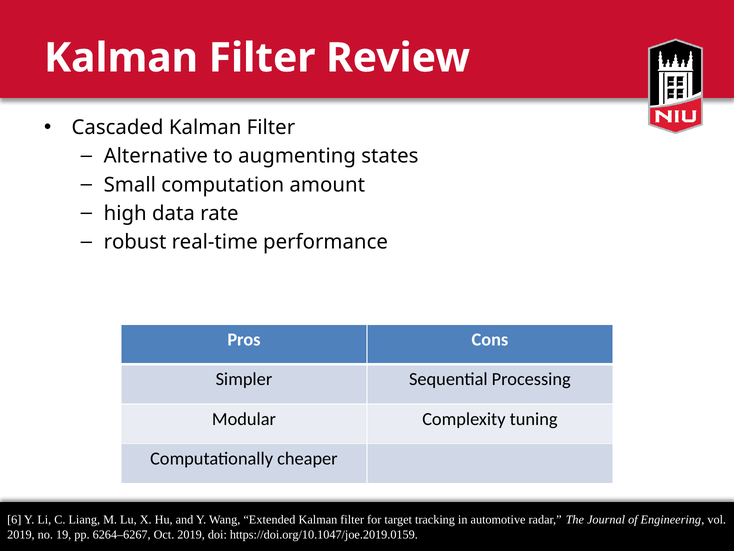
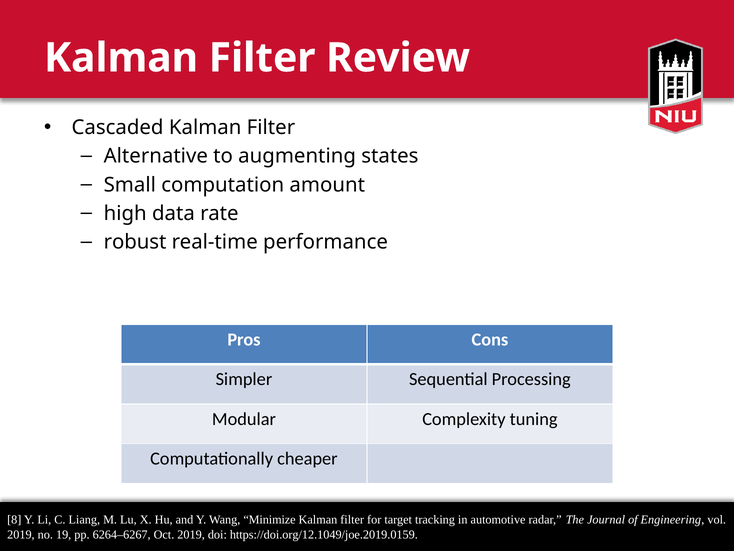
6: 6 -> 8
Extended: Extended -> Minimize
https://doi.org/10.1047/joe.2019.0159: https://doi.org/10.1047/joe.2019.0159 -> https://doi.org/12.1049/joe.2019.0159
